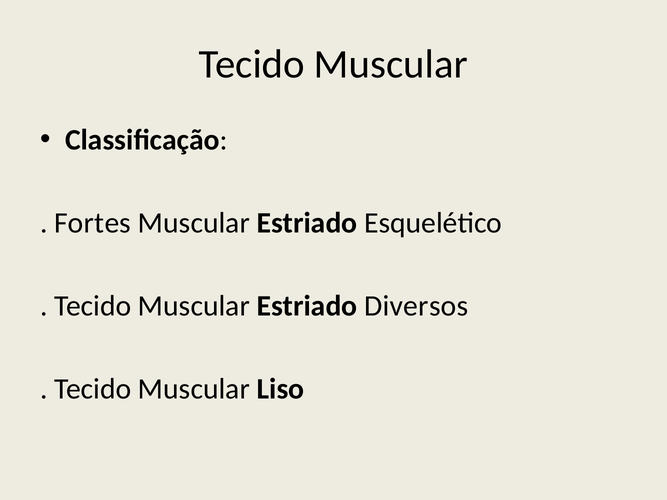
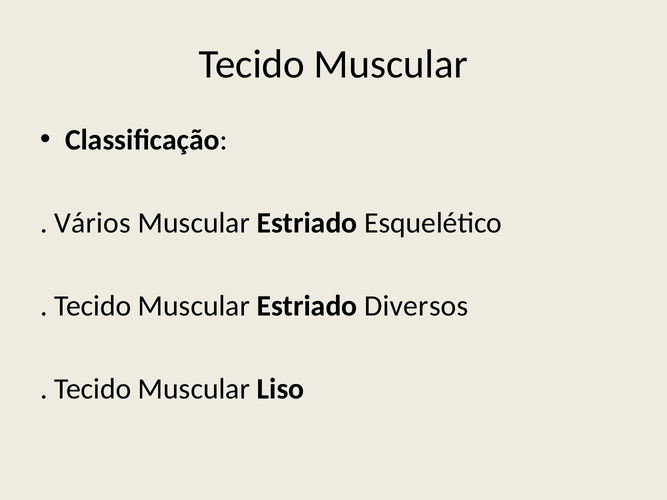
Fortes: Fortes -> Vários
